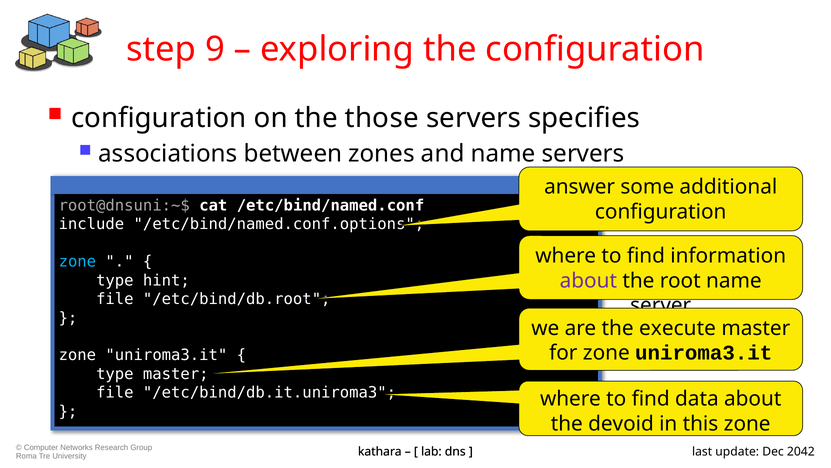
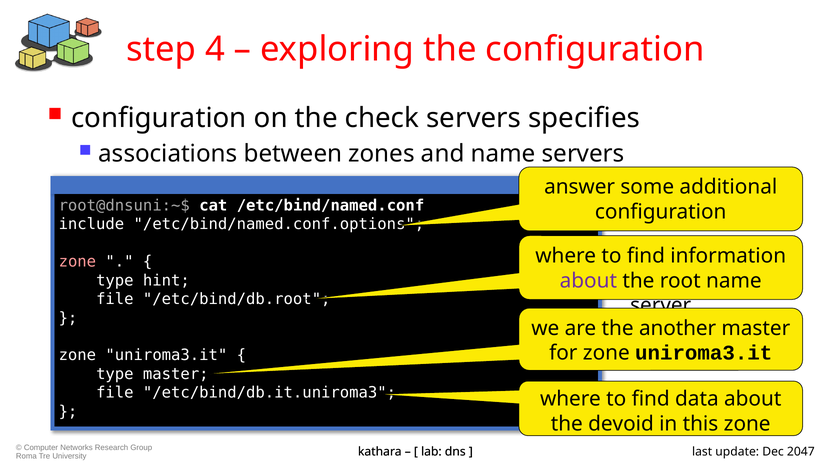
9: 9 -> 4
those: those -> check
zone at (77, 261) colour: light blue -> pink
execute: execute -> another
2042: 2042 -> 2047
